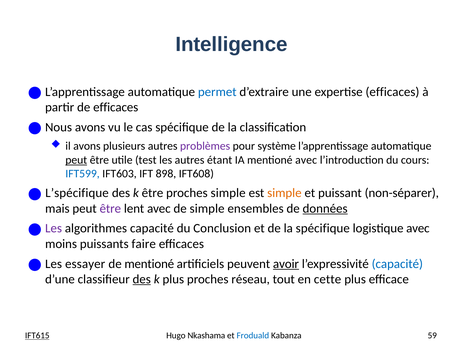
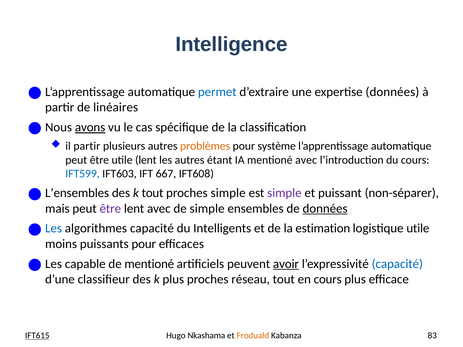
expertise efficaces: efficaces -> données
de efficaces: efficaces -> linéaires
avons at (90, 127) underline: none -> present
il avons: avons -> partir
problèmes colour: purple -> orange
peut at (76, 160) underline: present -> none
utile test: test -> lent
898: 898 -> 667
L’spécifique: L’spécifique -> L’ensembles
k être: être -> tout
simple at (284, 193) colour: orange -> purple
Les at (54, 229) colour: purple -> blue
Conclusion: Conclusion -> Intelligents
la spécifique: spécifique -> estimation
logistique avec: avec -> utile
puissants faire: faire -> pour
essayer: essayer -> capable
des at (142, 279) underline: present -> none
en cette: cette -> cours
Froduald colour: blue -> orange
59: 59 -> 83
